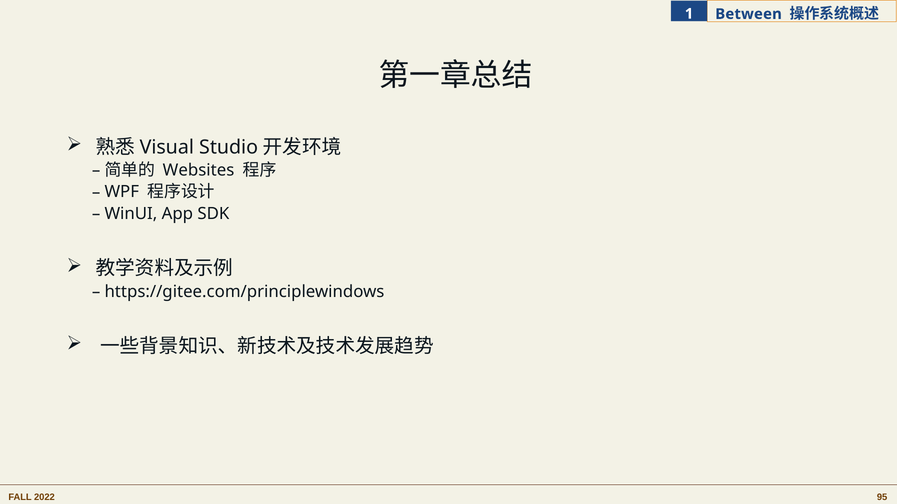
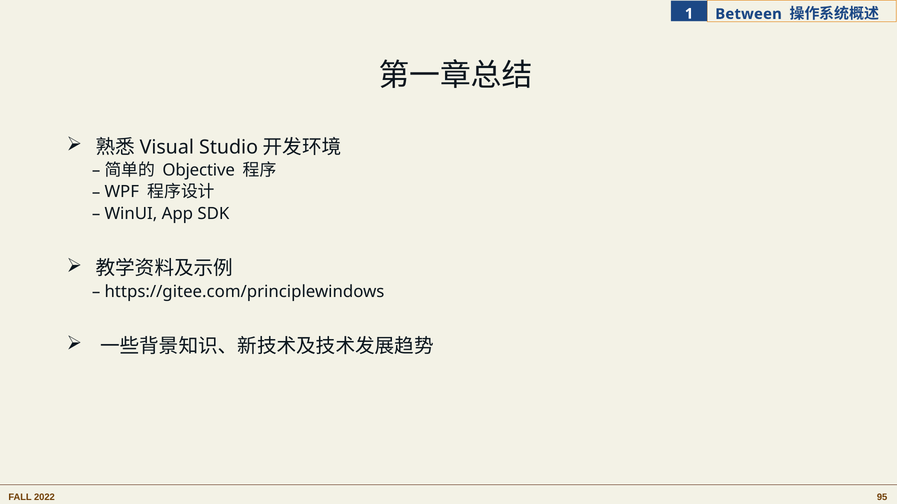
Websites: Websites -> Objective
